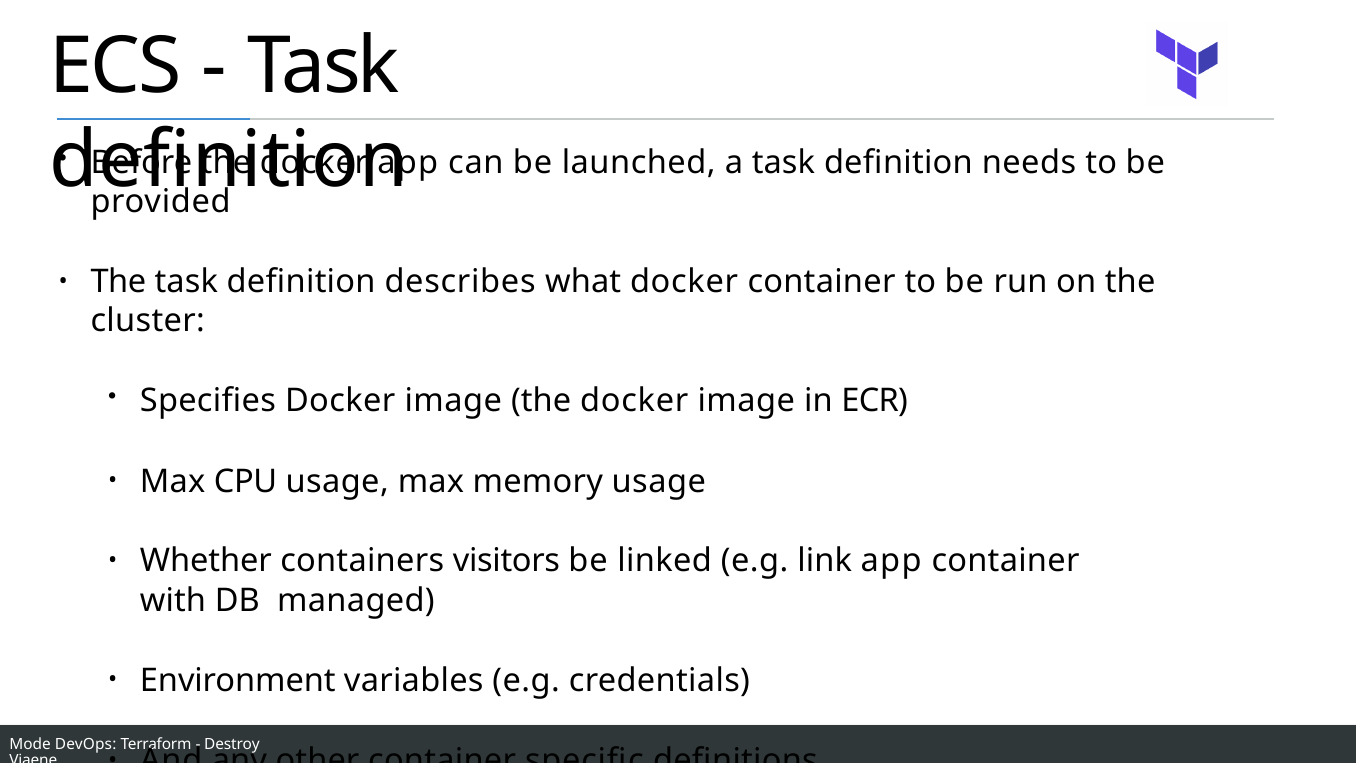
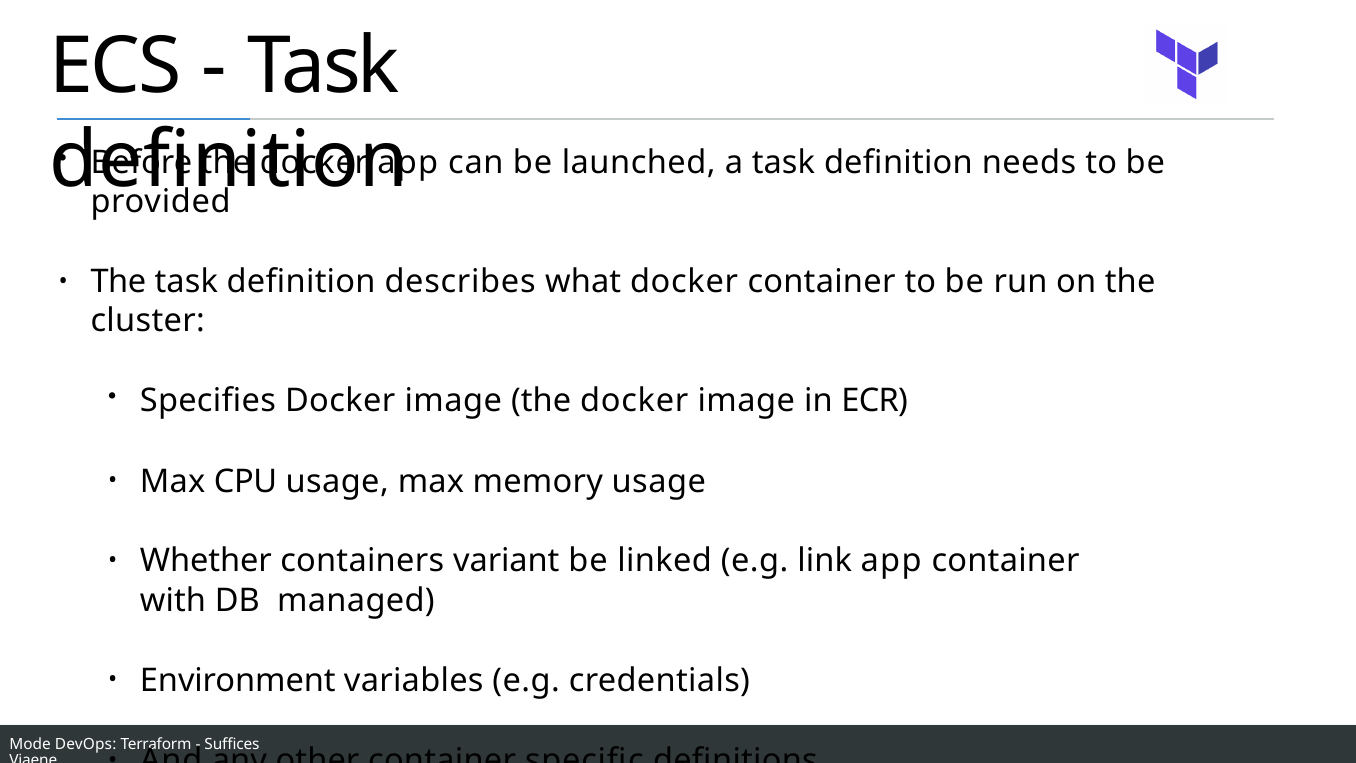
visitors: visitors -> variant
Destroy: Destroy -> Suffices
